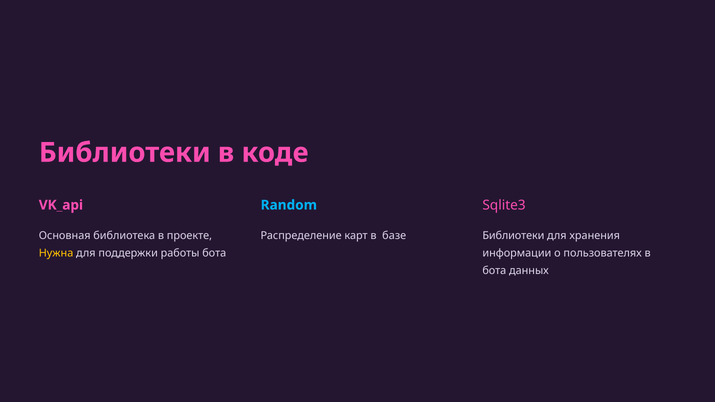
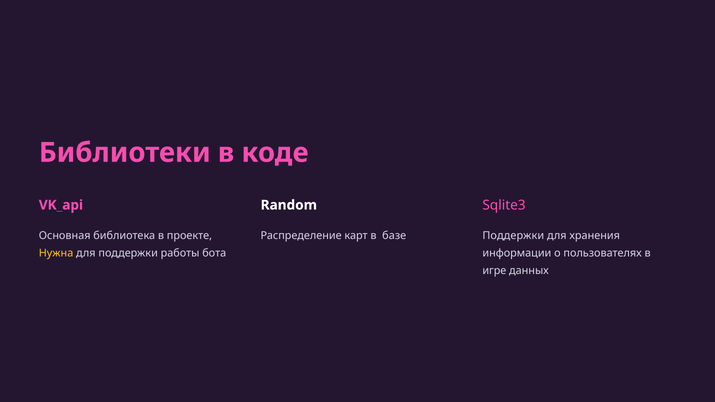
Random colour: light blue -> white
Библиотеки at (513, 236): Библиотеки -> Поддержки
бота at (494, 271): бота -> игре
